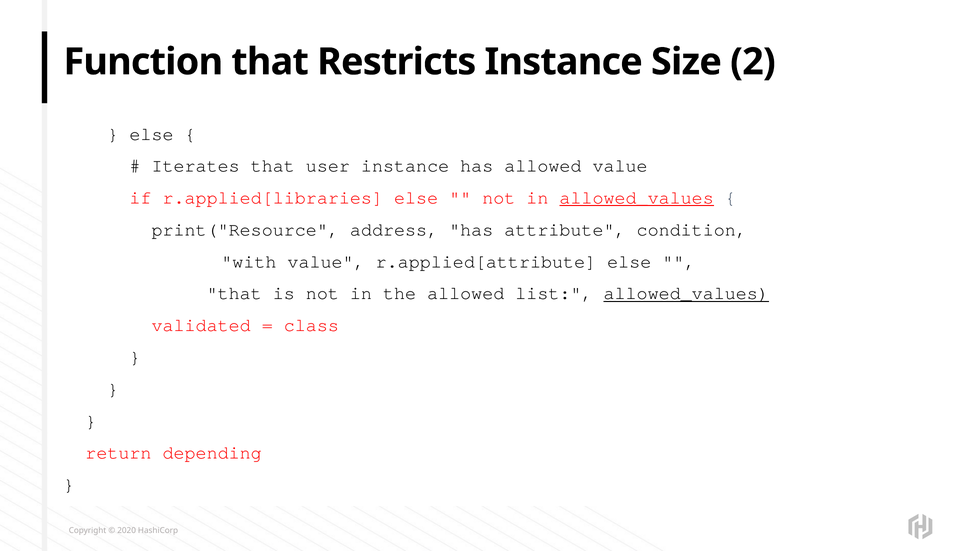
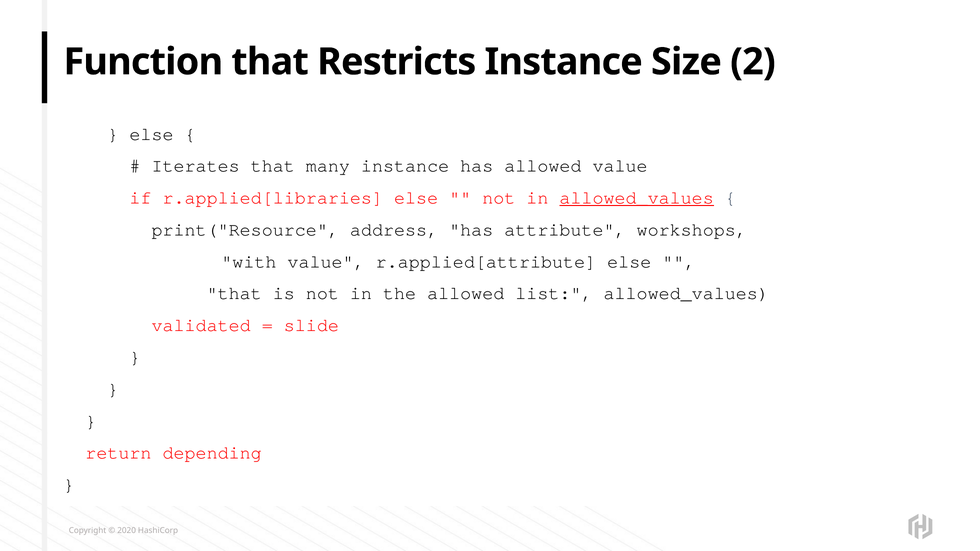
user: user -> many
condition: condition -> workshops
allowed_values at (686, 294) underline: present -> none
class: class -> slide
